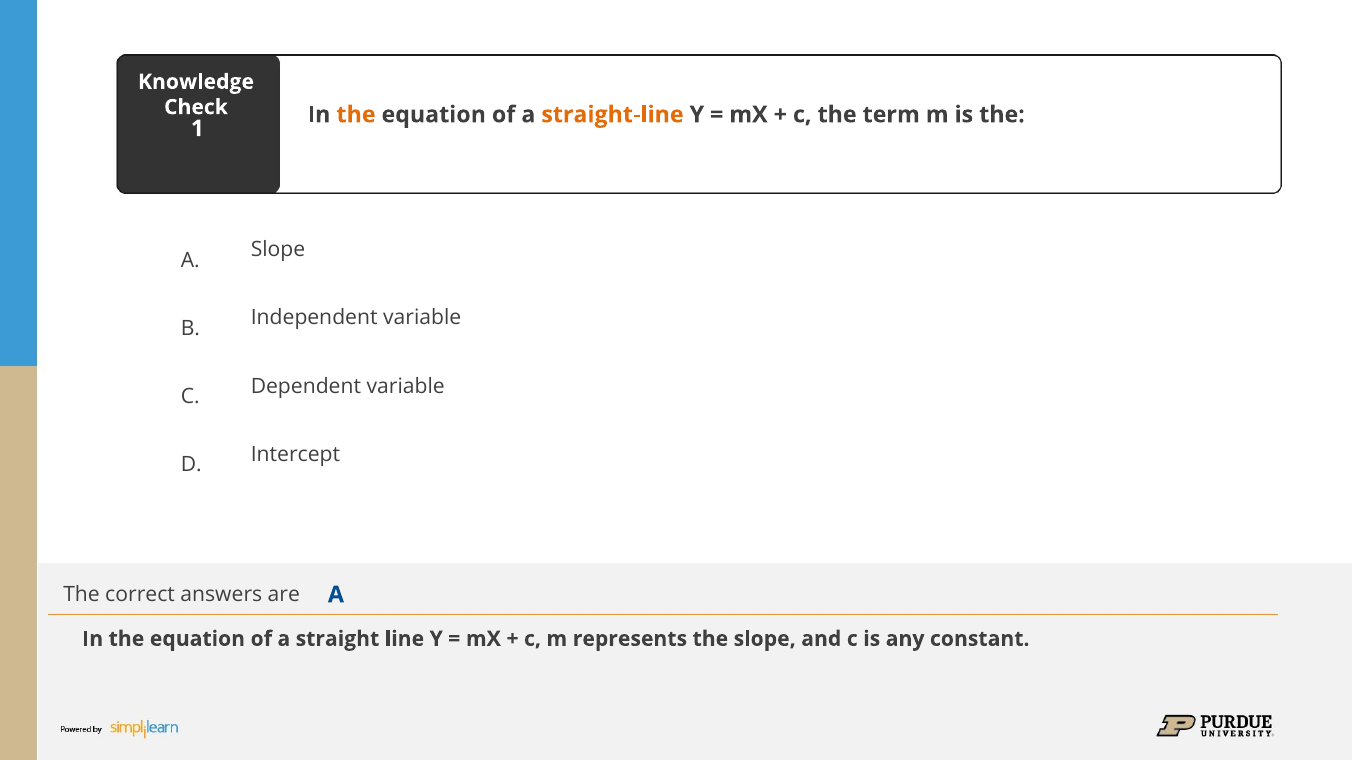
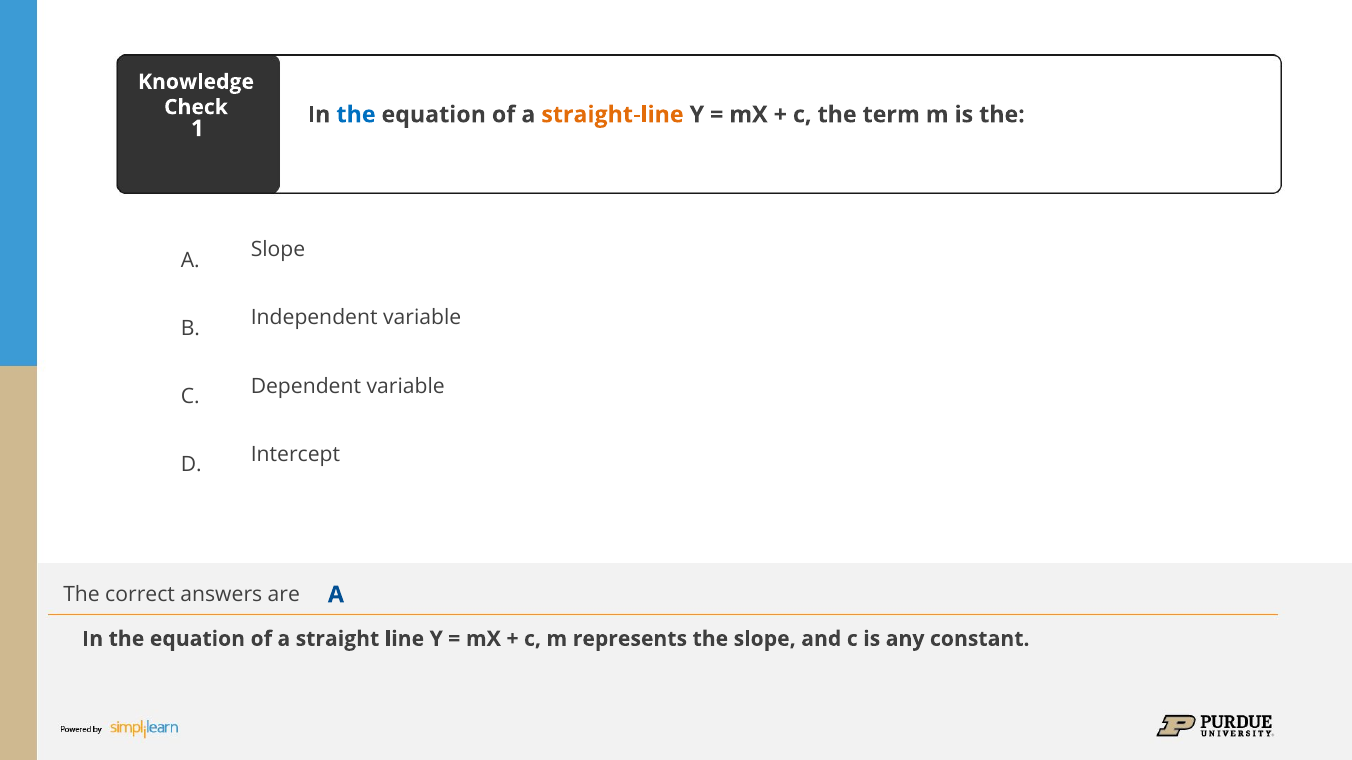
the at (356, 115) colour: orange -> blue
